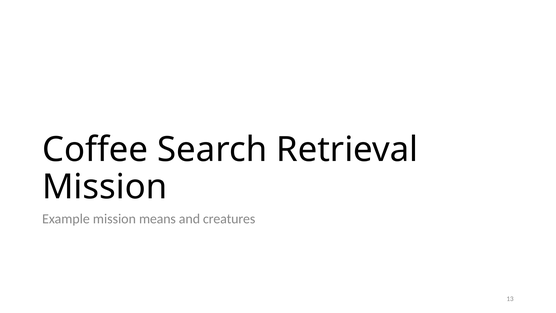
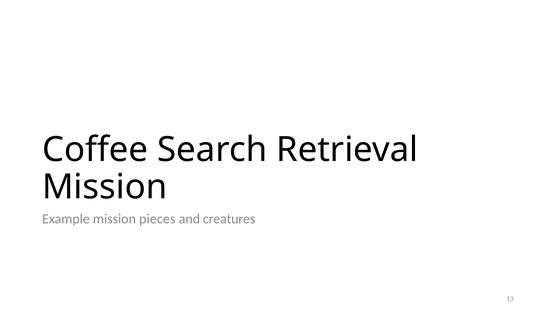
means: means -> pieces
